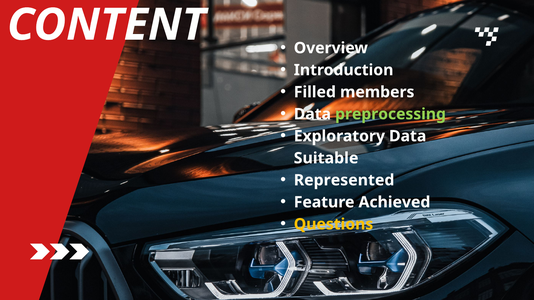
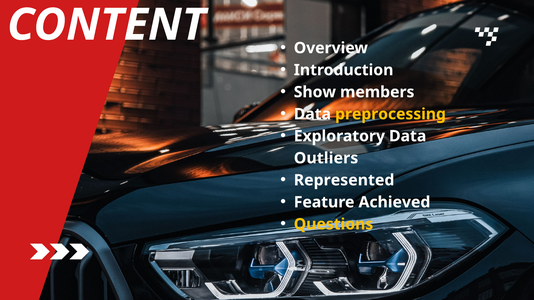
Filled: Filled -> Show
preprocessing colour: light green -> yellow
Suitable: Suitable -> Outliers
